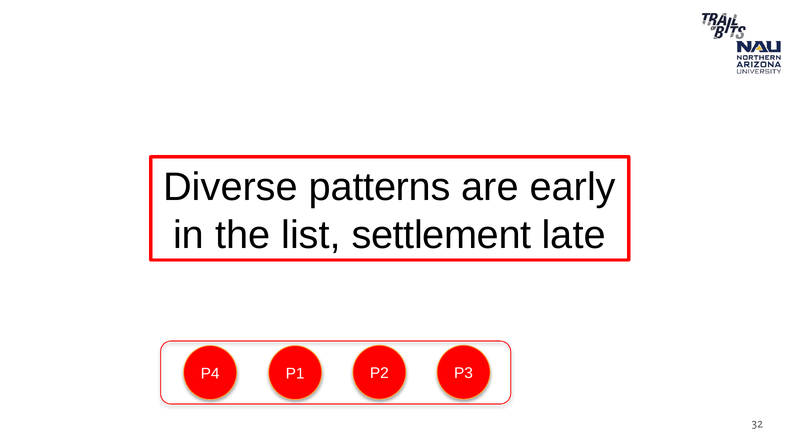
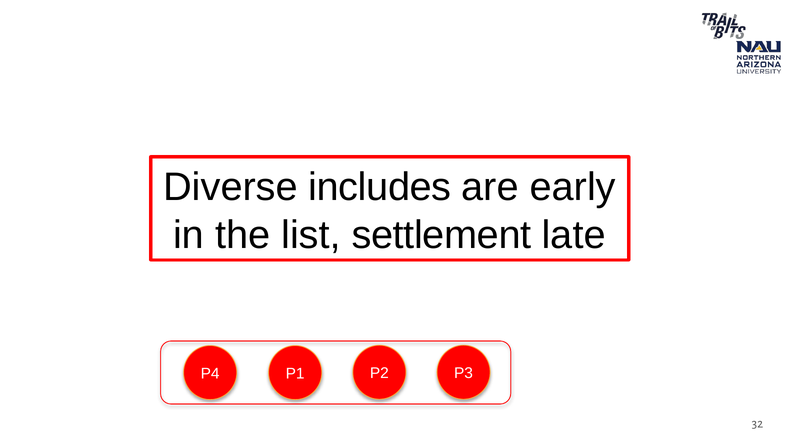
patterns: patterns -> includes
